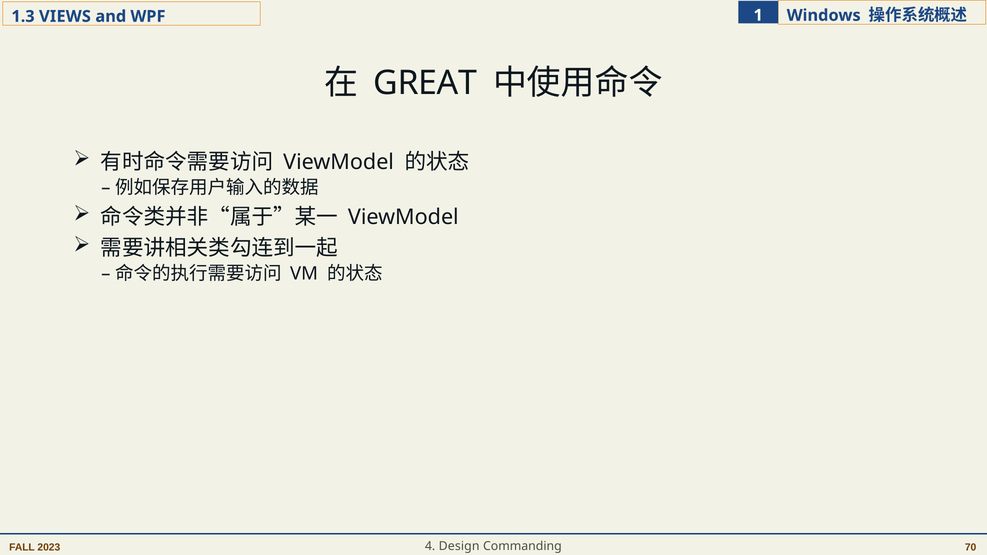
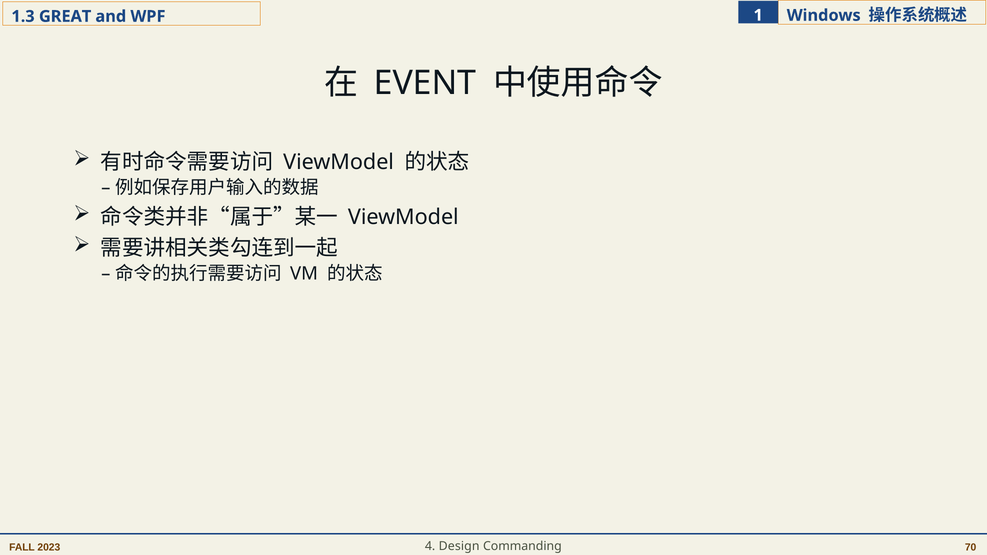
VIEWS: VIEWS -> GREAT
GREAT: GREAT -> EVENT
